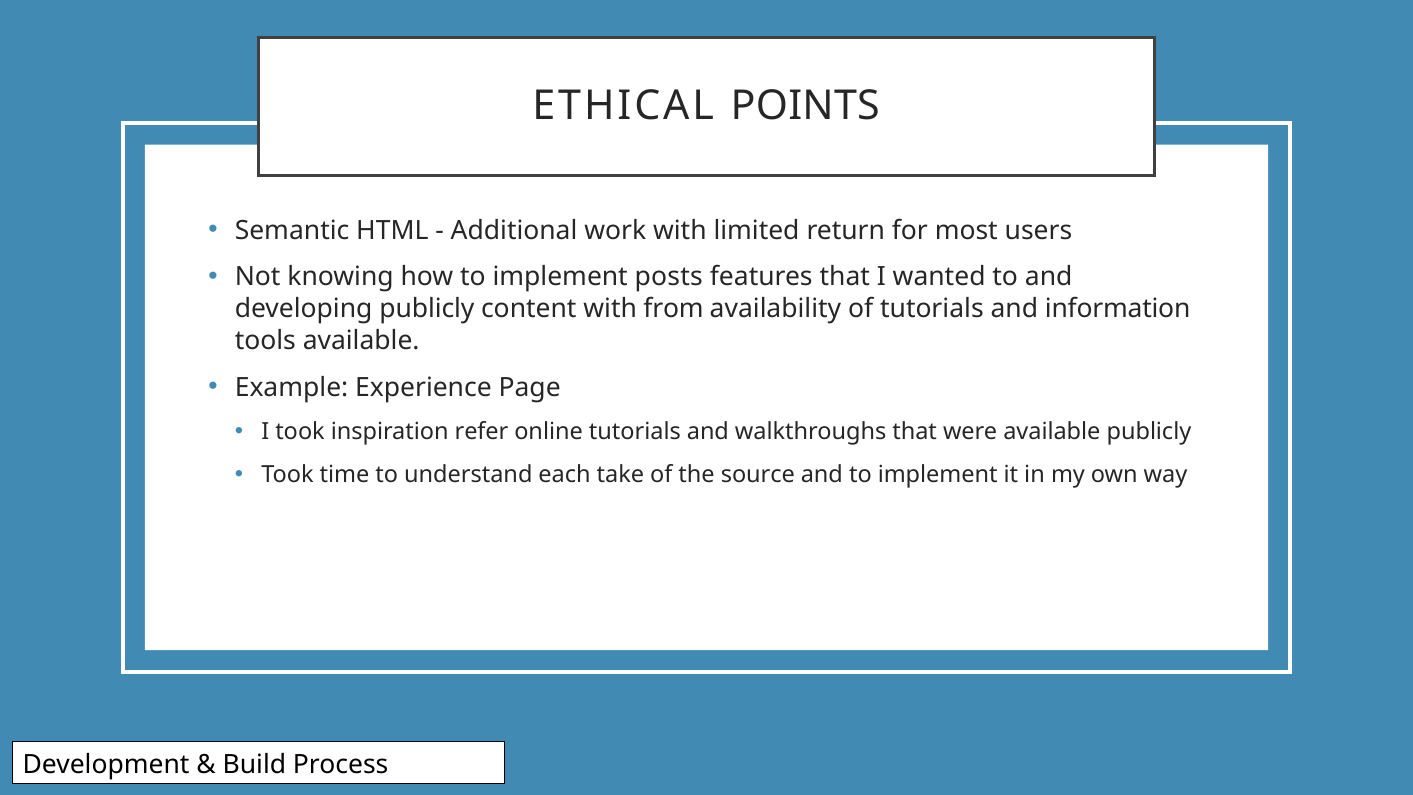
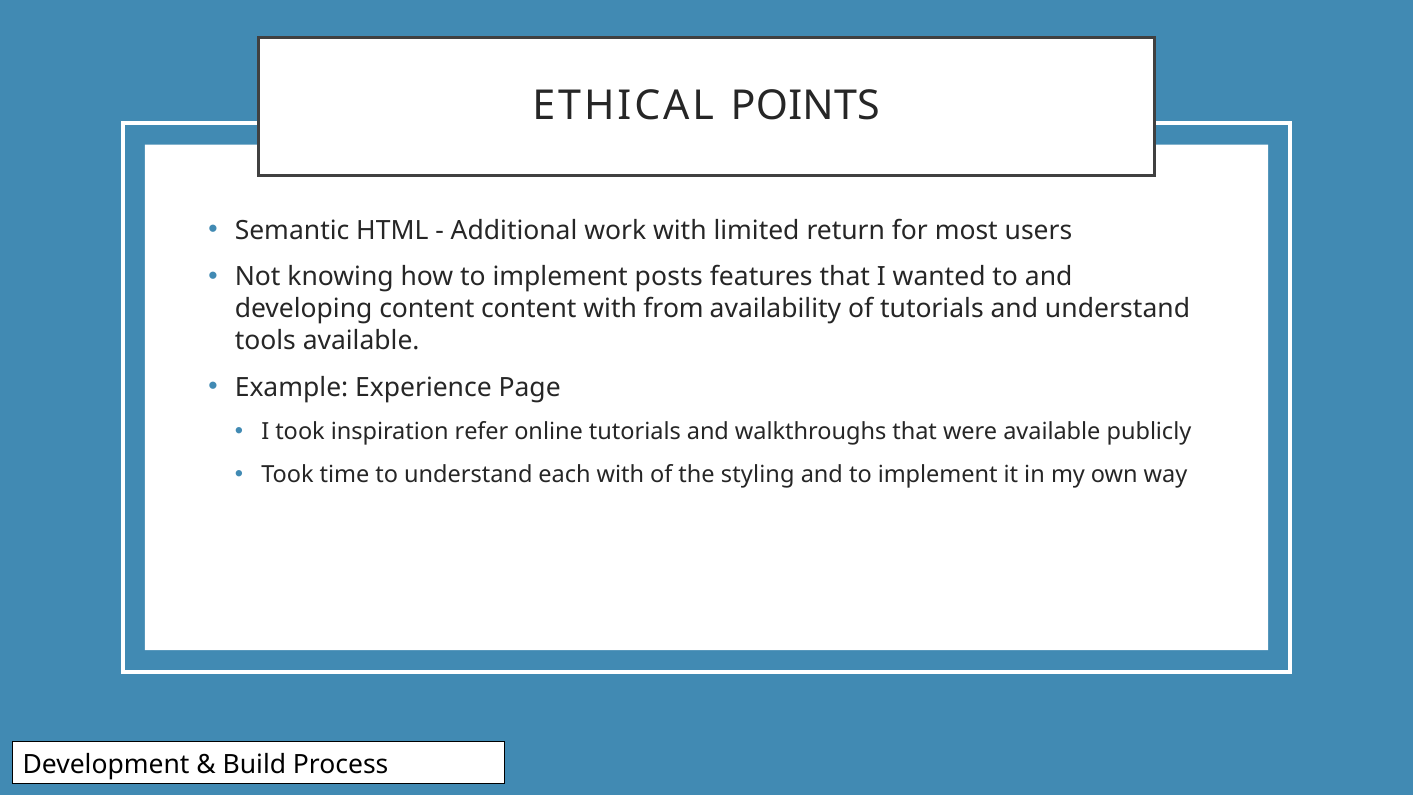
developing publicly: publicly -> content
and information: information -> understand
each take: take -> with
source: source -> styling
